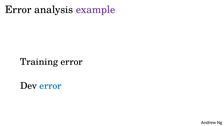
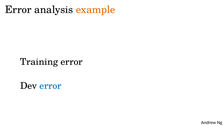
example colour: purple -> orange
